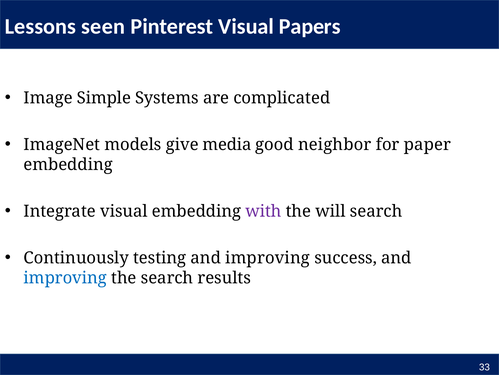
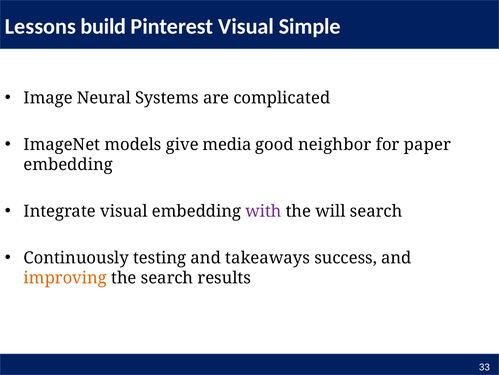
seen: seen -> build
Papers: Papers -> Simple
Simple: Simple -> Neural
testing and improving: improving -> takeaways
improving at (65, 277) colour: blue -> orange
